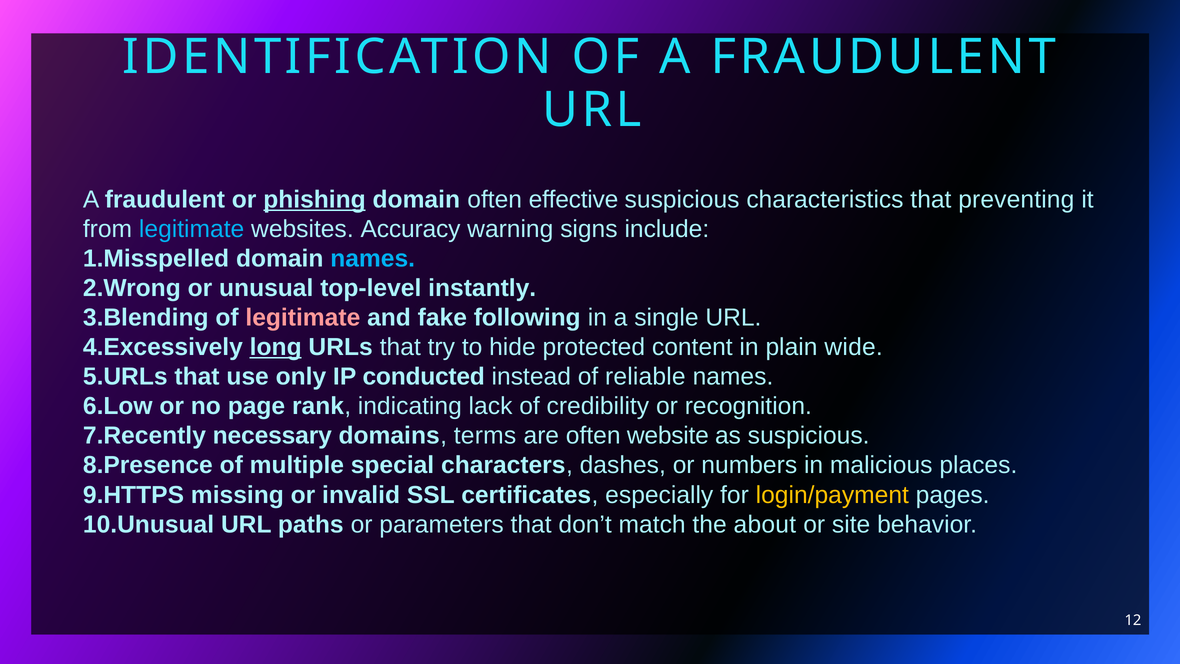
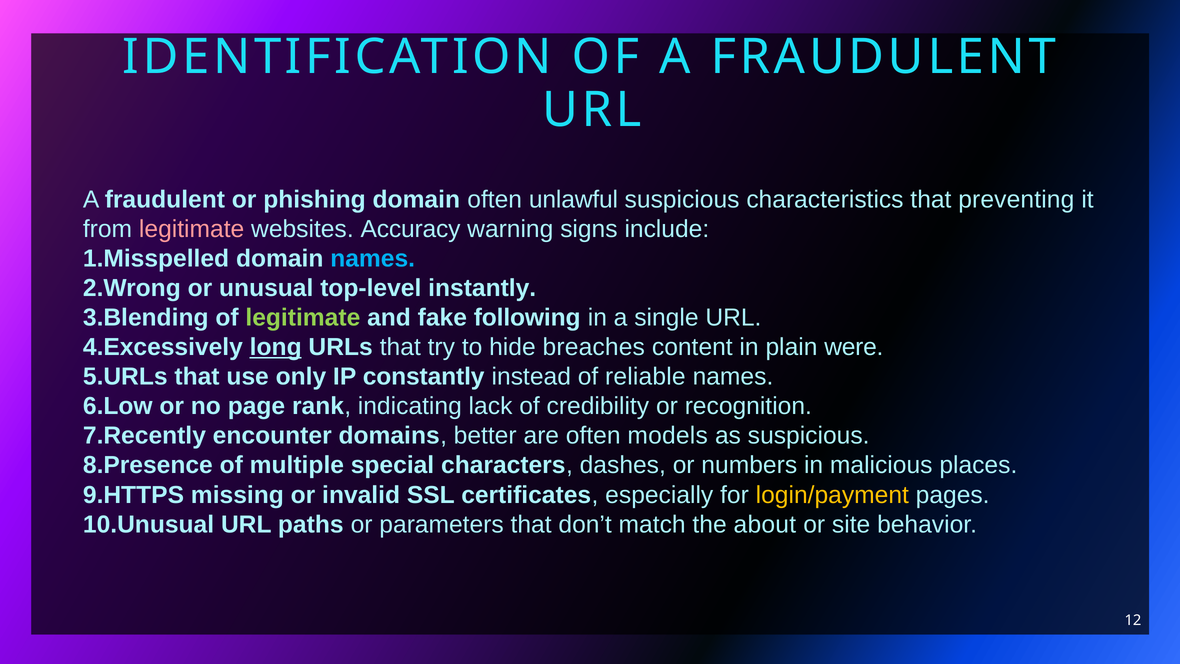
phishing underline: present -> none
effective: effective -> unlawful
legitimate at (192, 229) colour: light blue -> pink
legitimate at (303, 318) colour: pink -> light green
protected: protected -> breaches
wide: wide -> were
conducted: conducted -> constantly
necessary: necessary -> encounter
terms: terms -> better
website: website -> models
